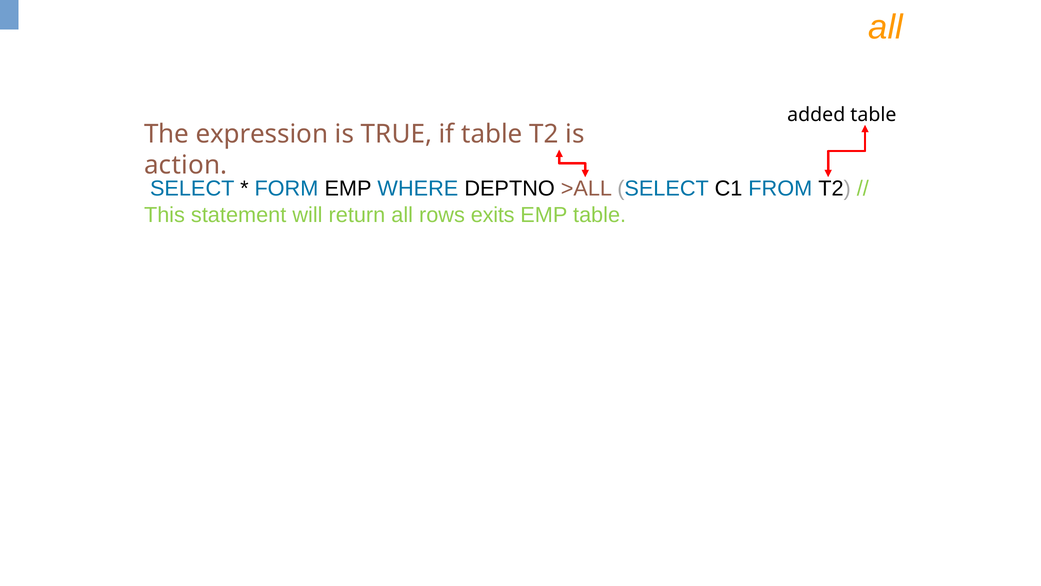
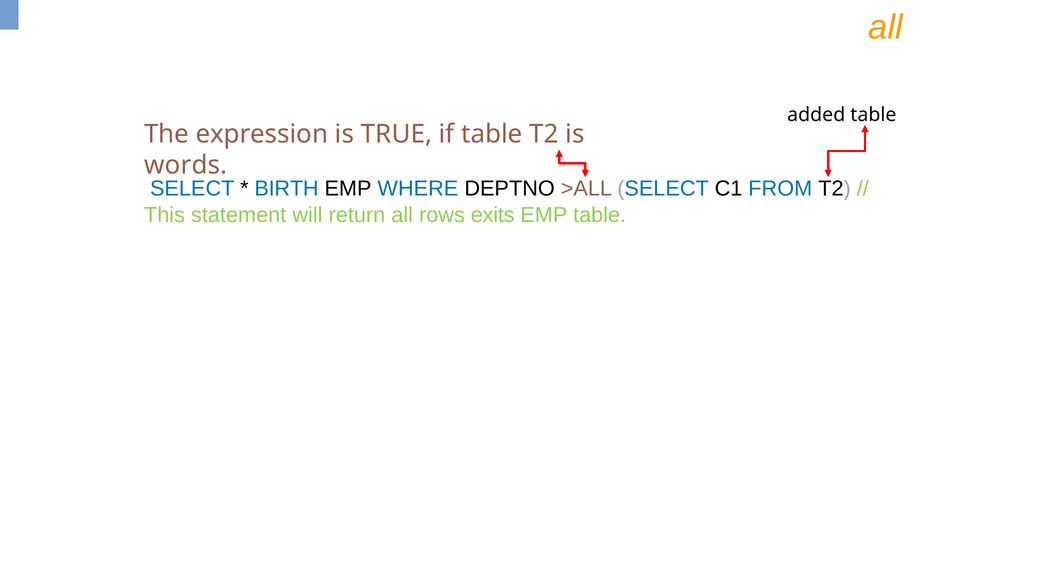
action: action -> words
FORM: FORM -> BIRTH
